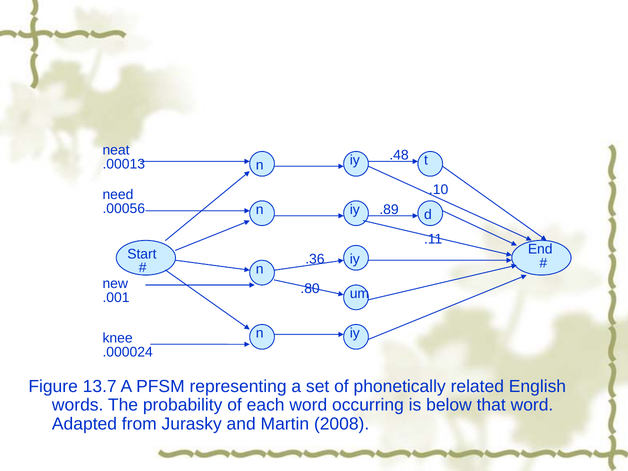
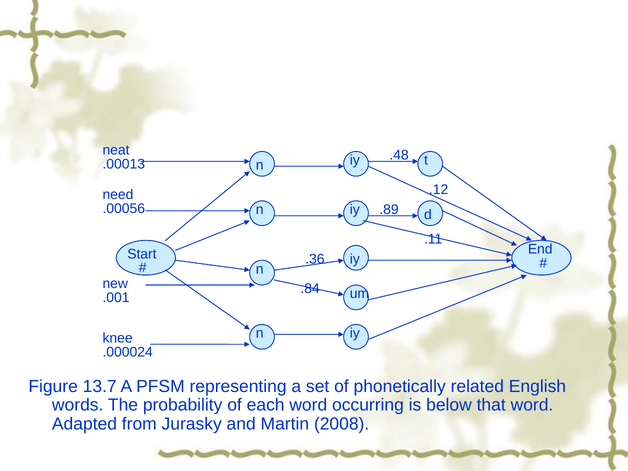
.10: .10 -> .12
.80: .80 -> .84
